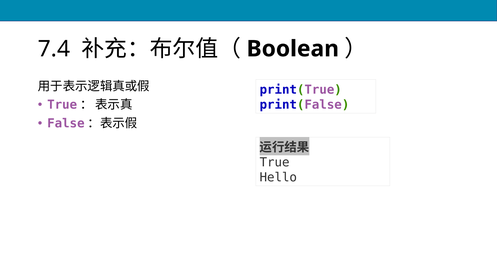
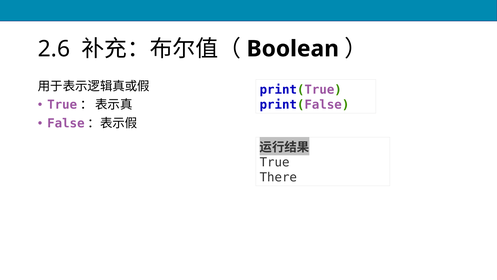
7.4: 7.4 -> 2.6
Hello: Hello -> There
